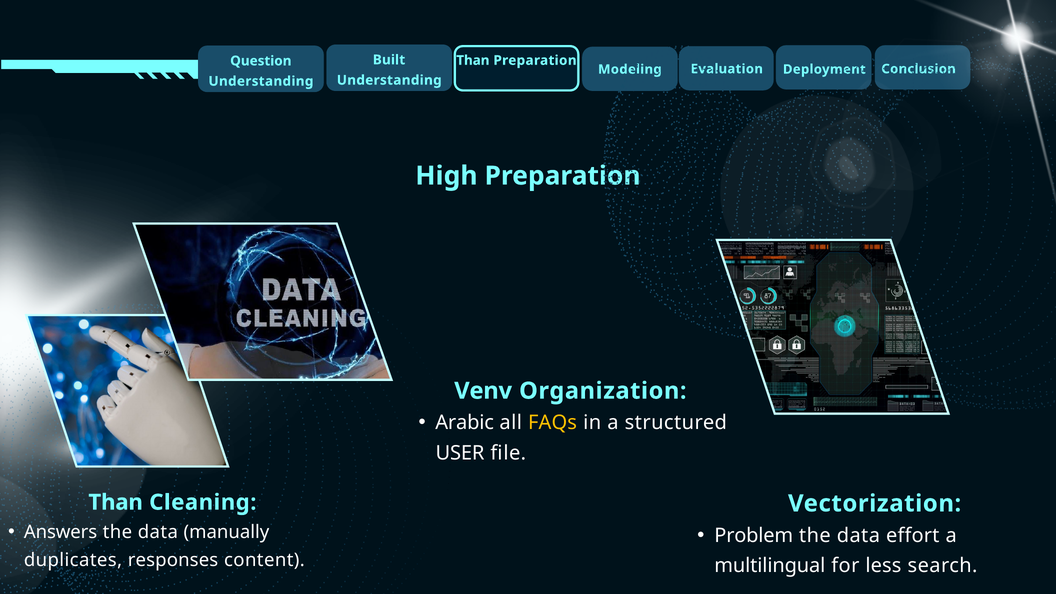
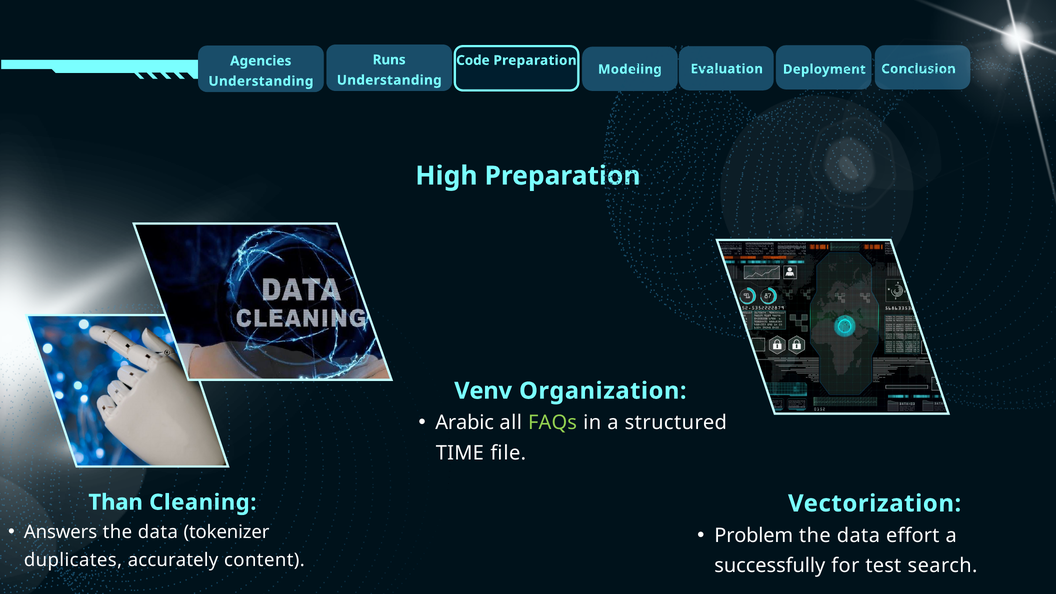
Built: Built -> Runs
Than at (473, 60): Than -> Code
Question: Question -> Agencies
FAQs colour: yellow -> light green
USER: USER -> TIME
manually: manually -> tokenizer
responses: responses -> accurately
multilingual: multilingual -> successfully
less: less -> test
